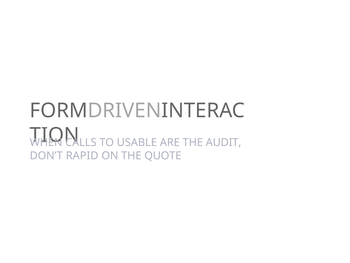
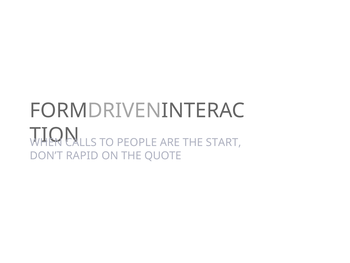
USABLE: USABLE -> PEOPLE
AUDIT: AUDIT -> START
